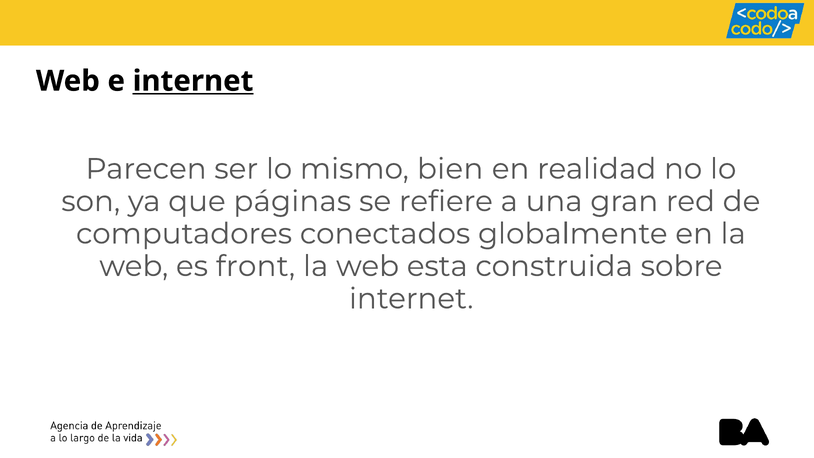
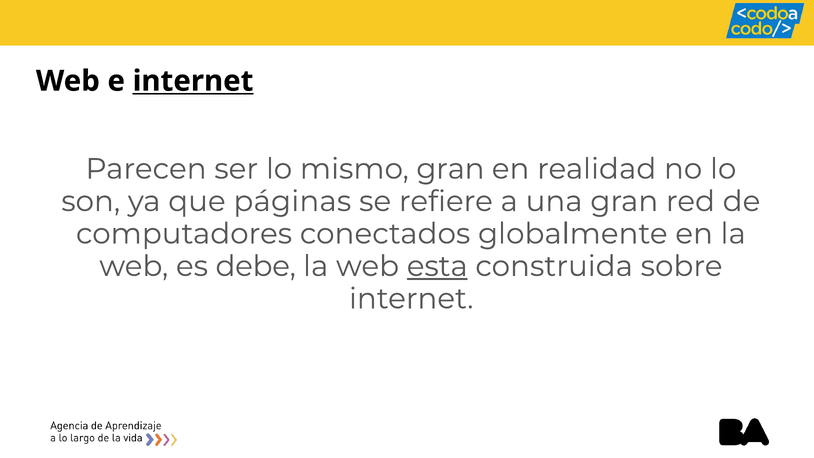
mismo bien: bien -> gran
front: front -> debe
esta underline: none -> present
